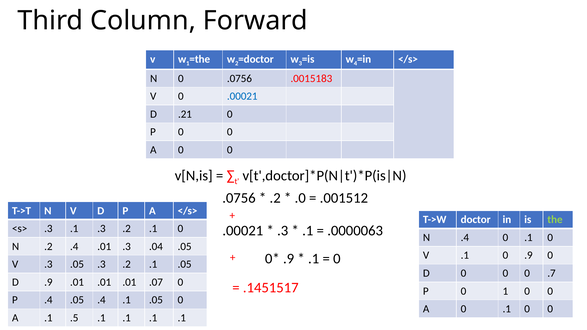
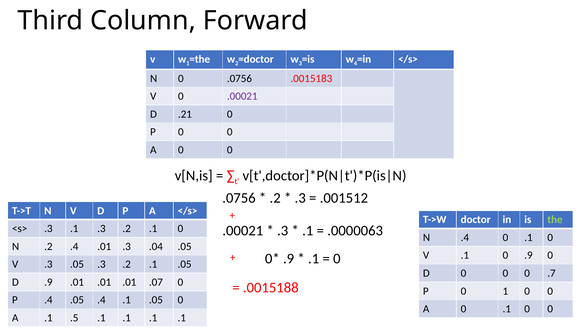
.00021 at (242, 96) colour: blue -> purple
.0 at (300, 198): .0 -> .3
.1451517: .1451517 -> .0015188
